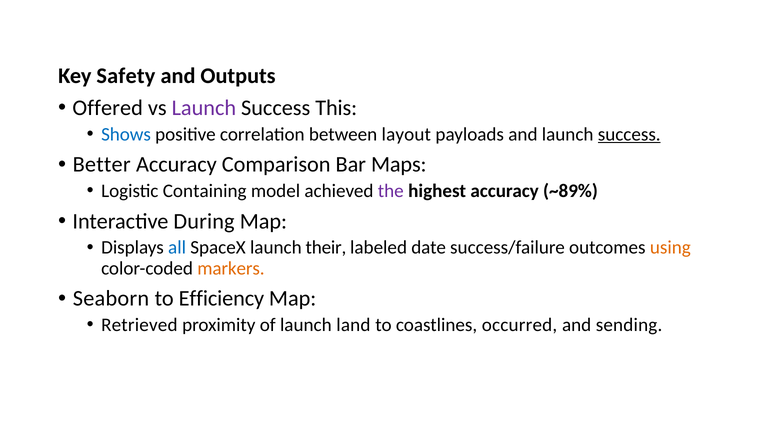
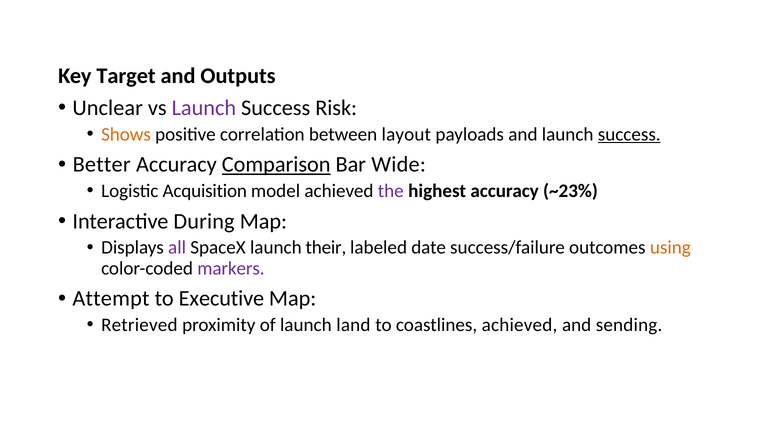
Safety: Safety -> Target
Offered: Offered -> Unclear
This: This -> Risk
Shows colour: blue -> orange
Comparison underline: none -> present
Maps: Maps -> Wide
Containing: Containing -> Acquisition
~89%: ~89% -> ~23%
all colour: blue -> purple
markers colour: orange -> purple
Seaborn: Seaborn -> Attempt
Efficiency: Efficiency -> Executive
coastlines occurred: occurred -> achieved
